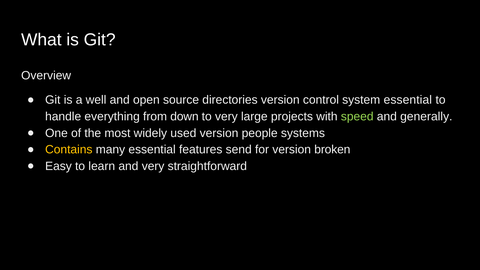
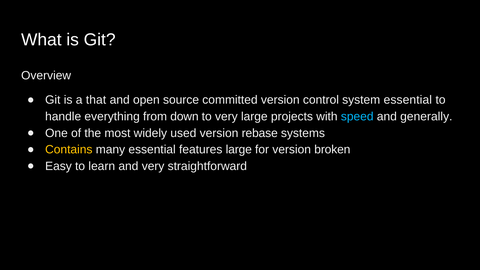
well: well -> that
directories: directories -> committed
speed colour: light green -> light blue
people: people -> rebase
features send: send -> large
